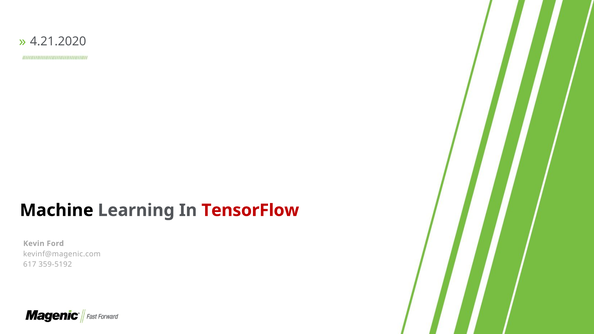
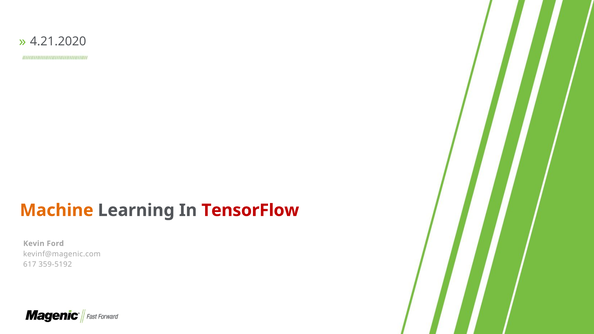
Machine colour: black -> orange
